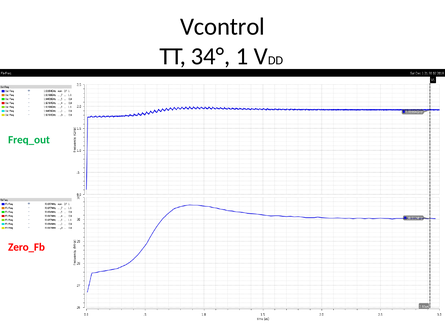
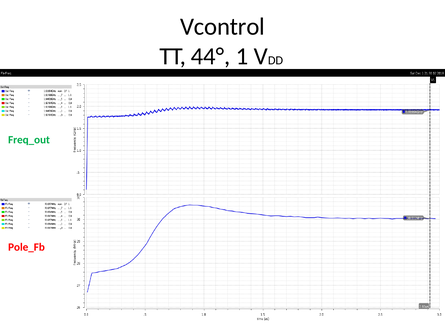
34°: 34° -> 44°
Zero_Fb: Zero_Fb -> Pole_Fb
